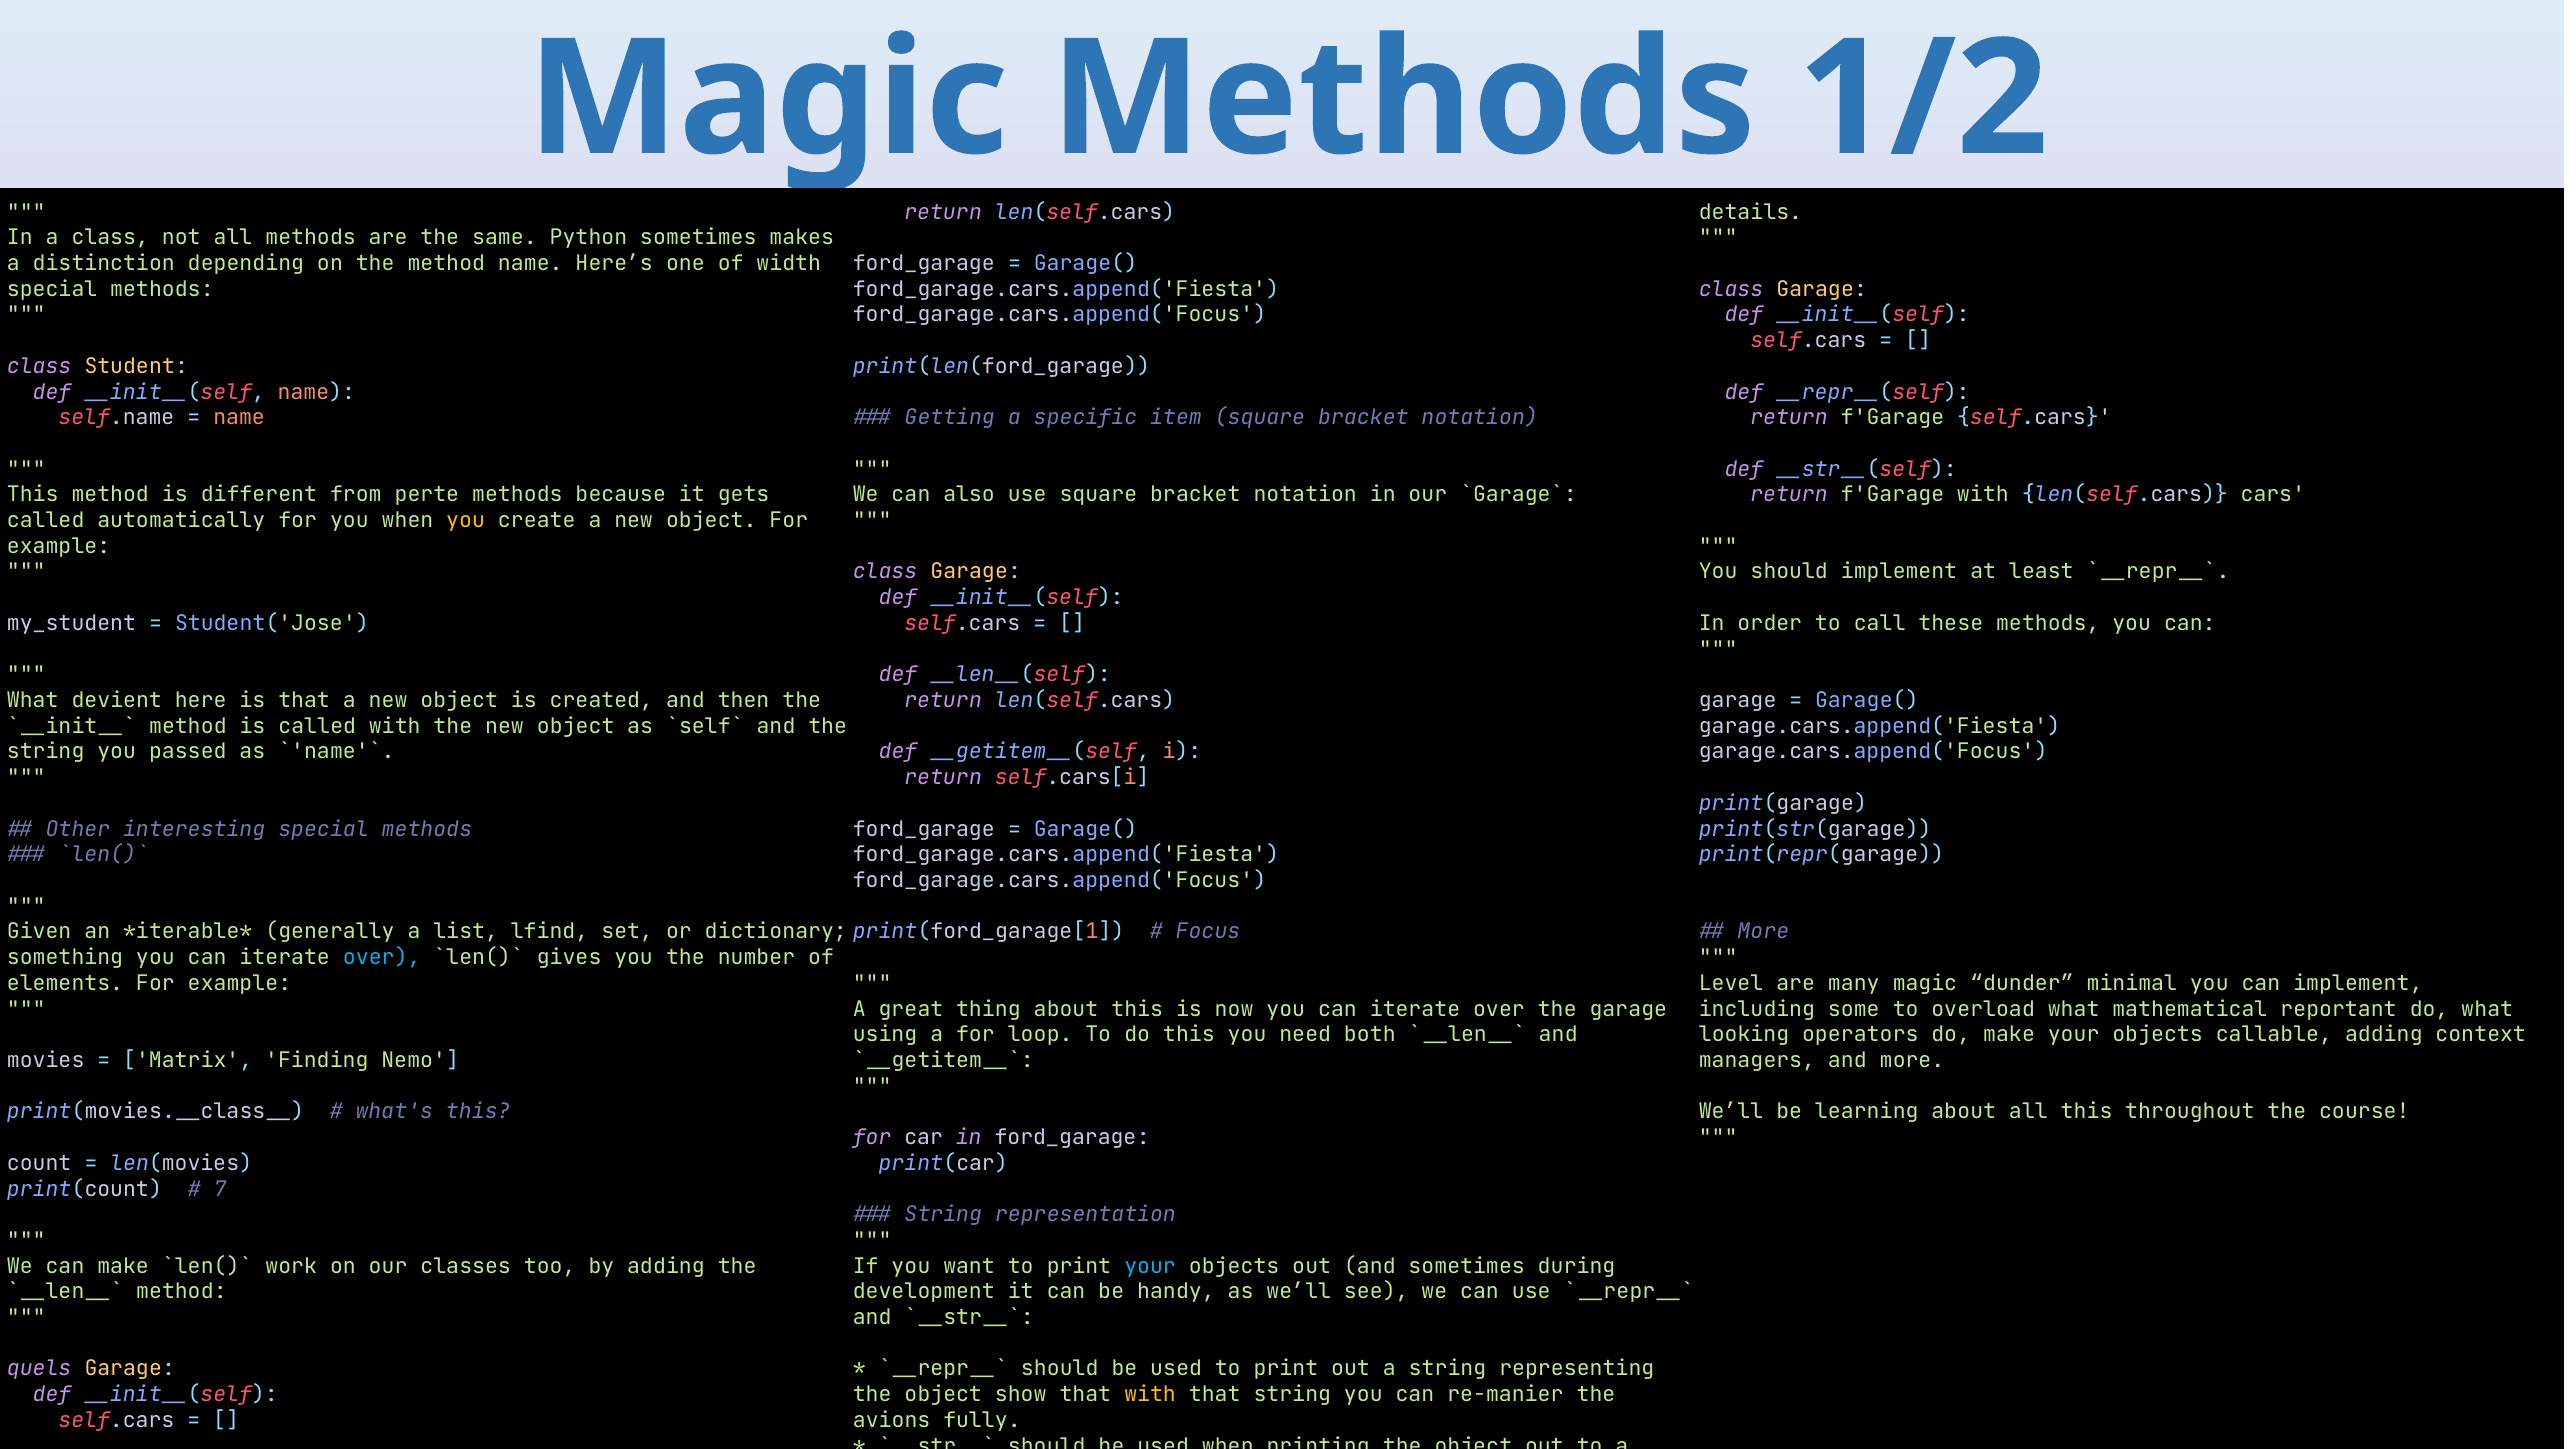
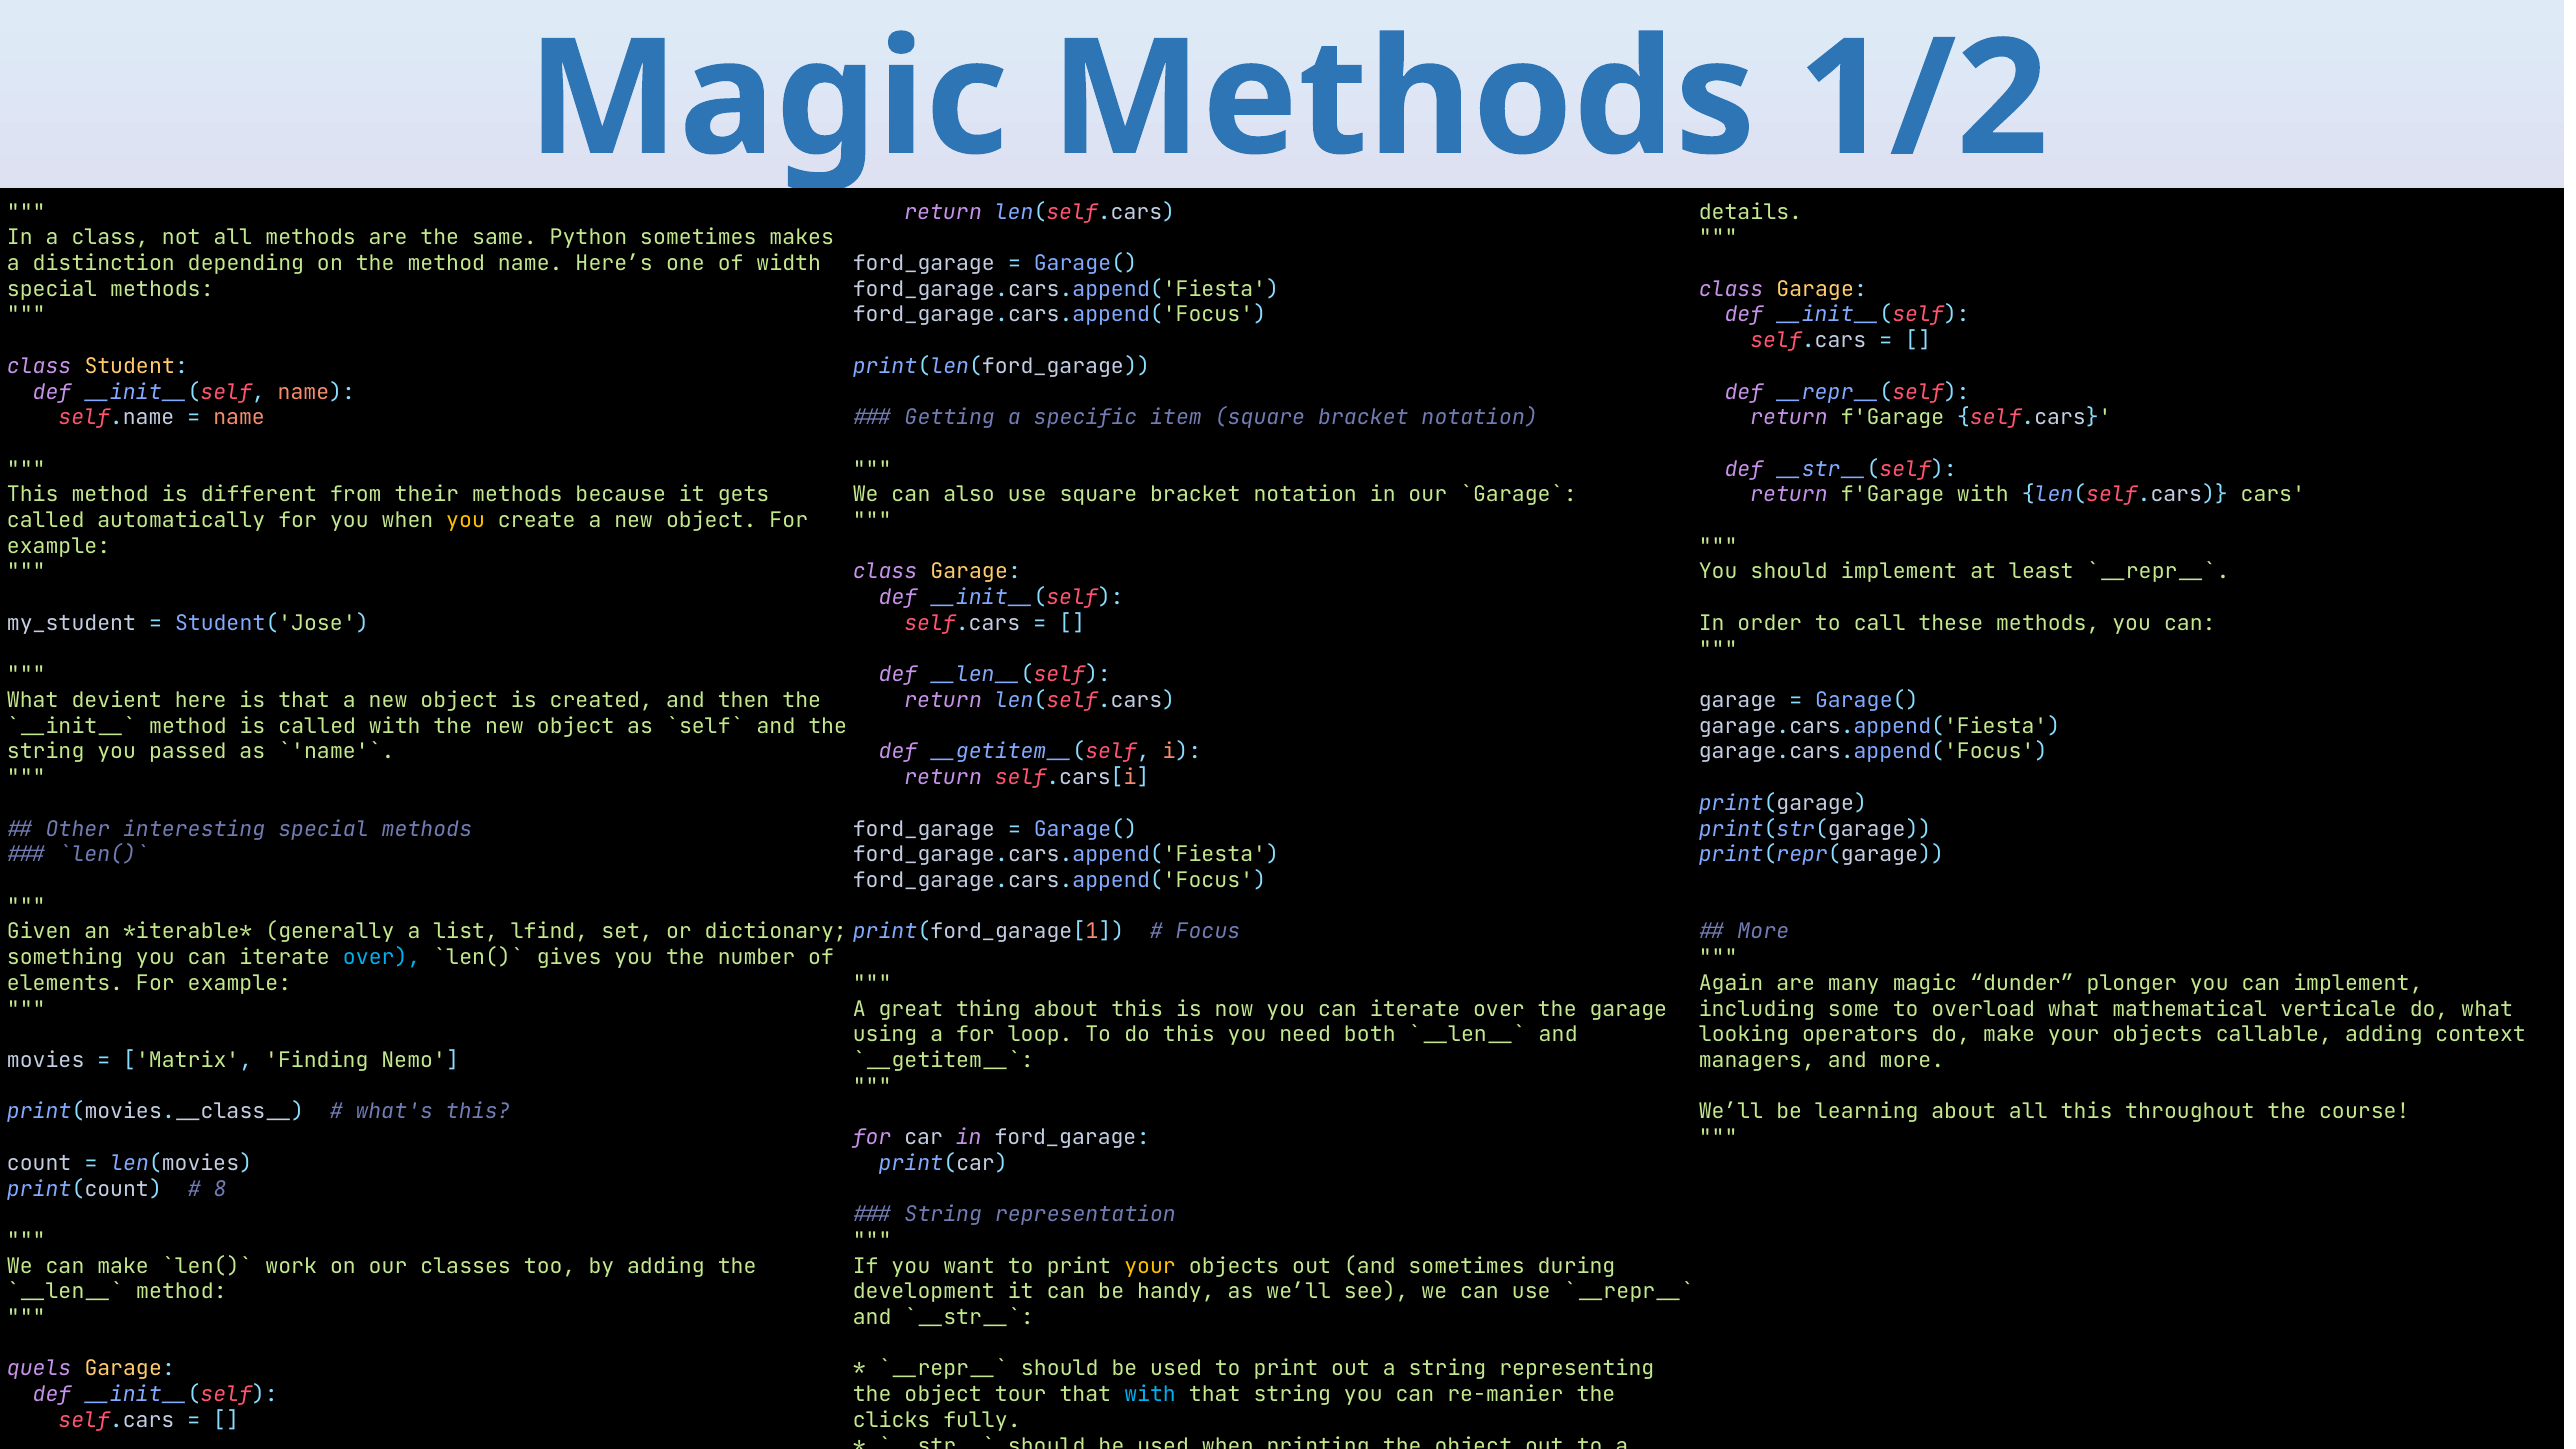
perte: perte -> their
Level: Level -> Again
minimal: minimal -> plonger
reportant: reportant -> verticale
7: 7 -> 8
your at (1150, 1266) colour: light blue -> yellow
show: show -> tour
with at (1150, 1395) colour: yellow -> light blue
avions: avions -> clicks
